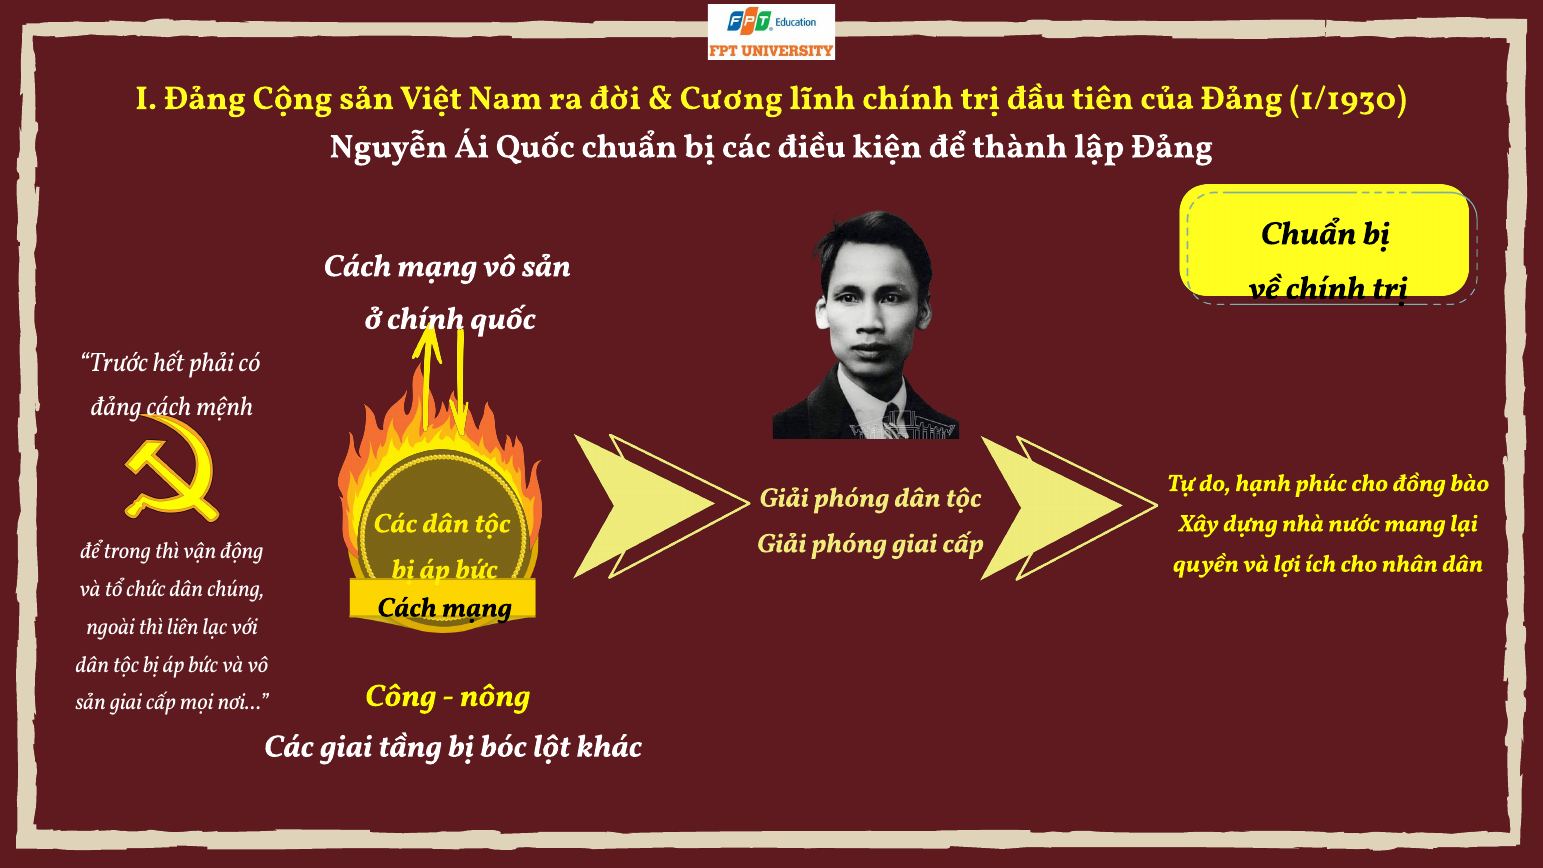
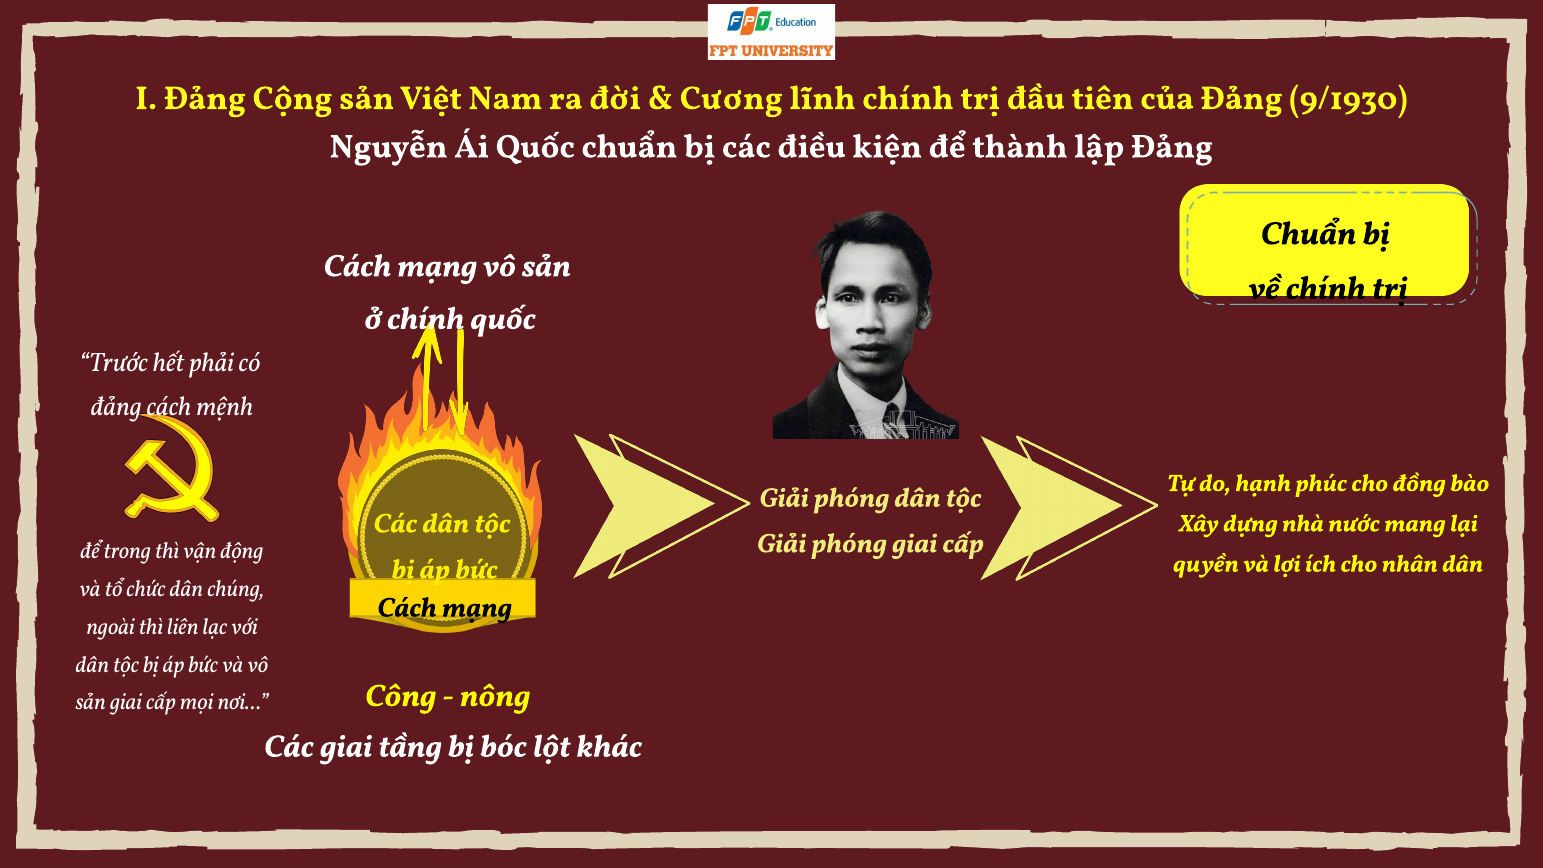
1/1930: 1/1930 -> 9/1930
